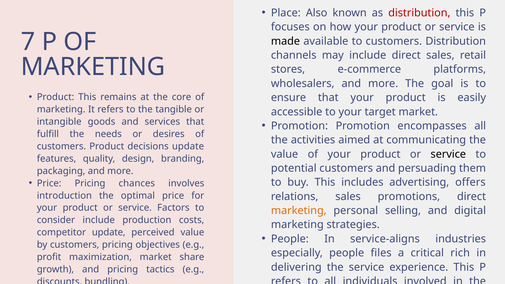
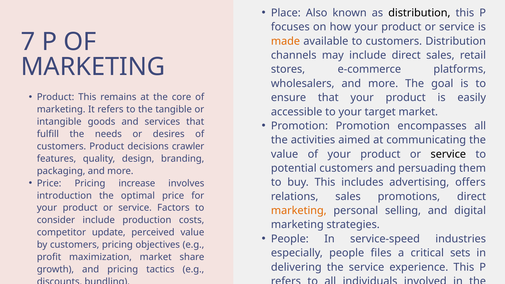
distribution at (419, 13) colour: red -> black
made colour: black -> orange
decisions update: update -> crawler
chances: chances -> increase
service-aligns: service-aligns -> service-speed
rich: rich -> sets
